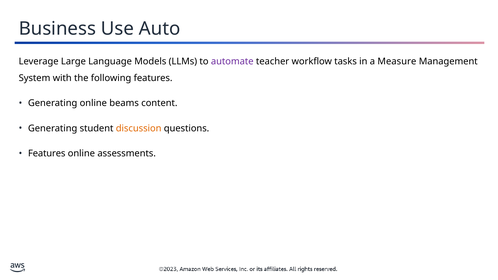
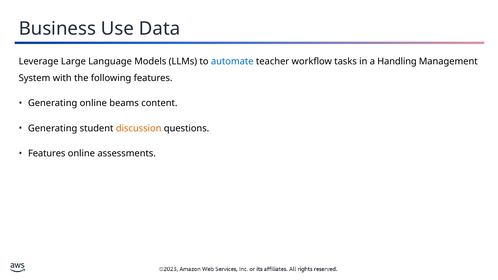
Auto: Auto -> Data
automate colour: purple -> blue
Measure: Measure -> Handling
